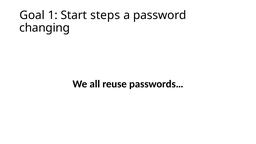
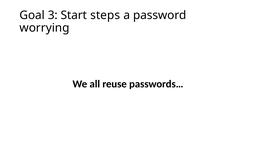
1: 1 -> 3
changing: changing -> worrying
